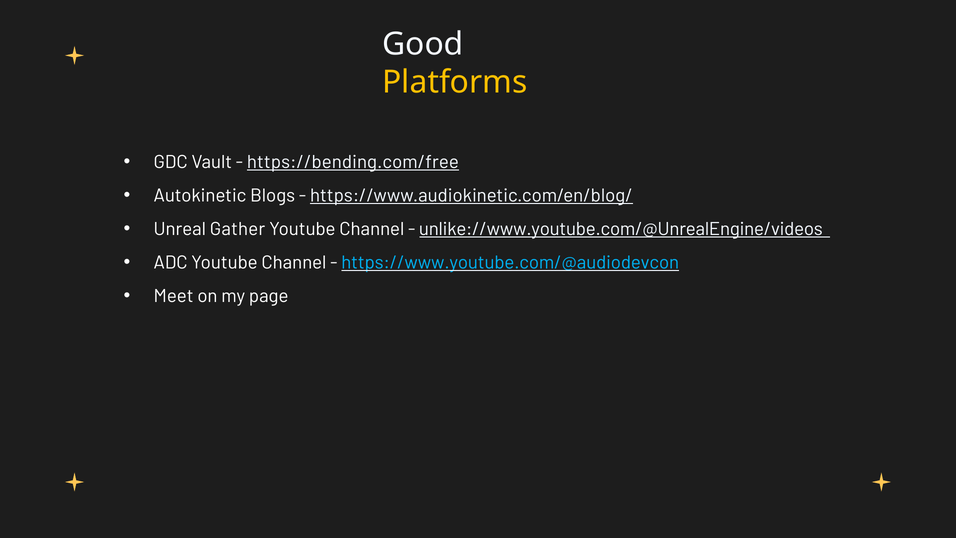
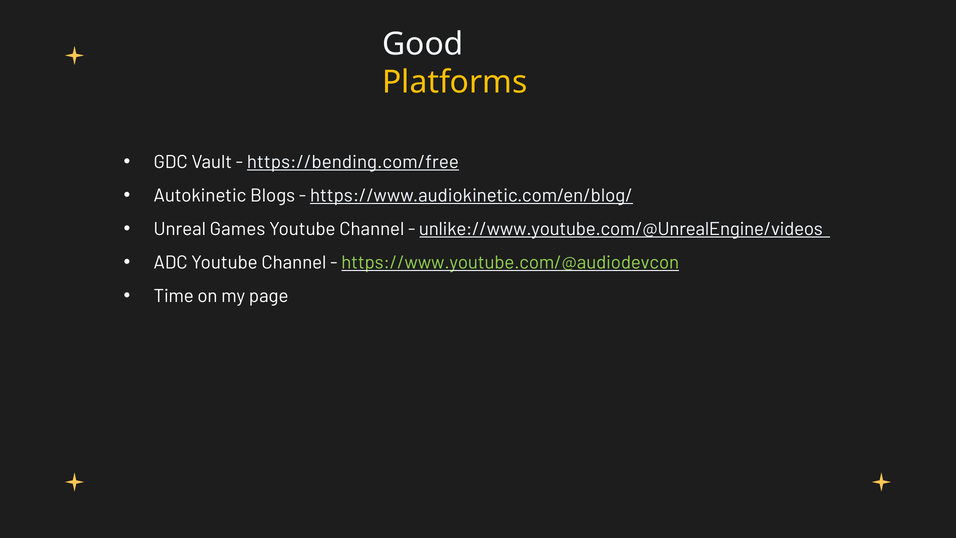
Gather: Gather -> Games
https://www.youtube.com/@audiodevcon colour: light blue -> light green
Meet: Meet -> Time
